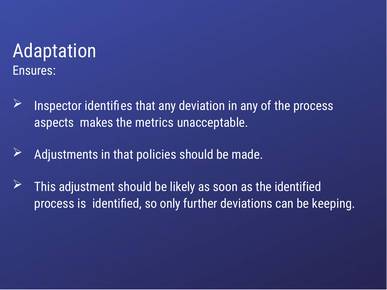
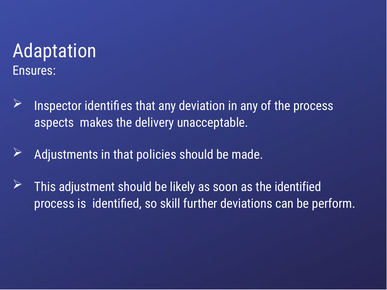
metrics: metrics -> delivery
only: only -> skill
keeping: keeping -> perform
